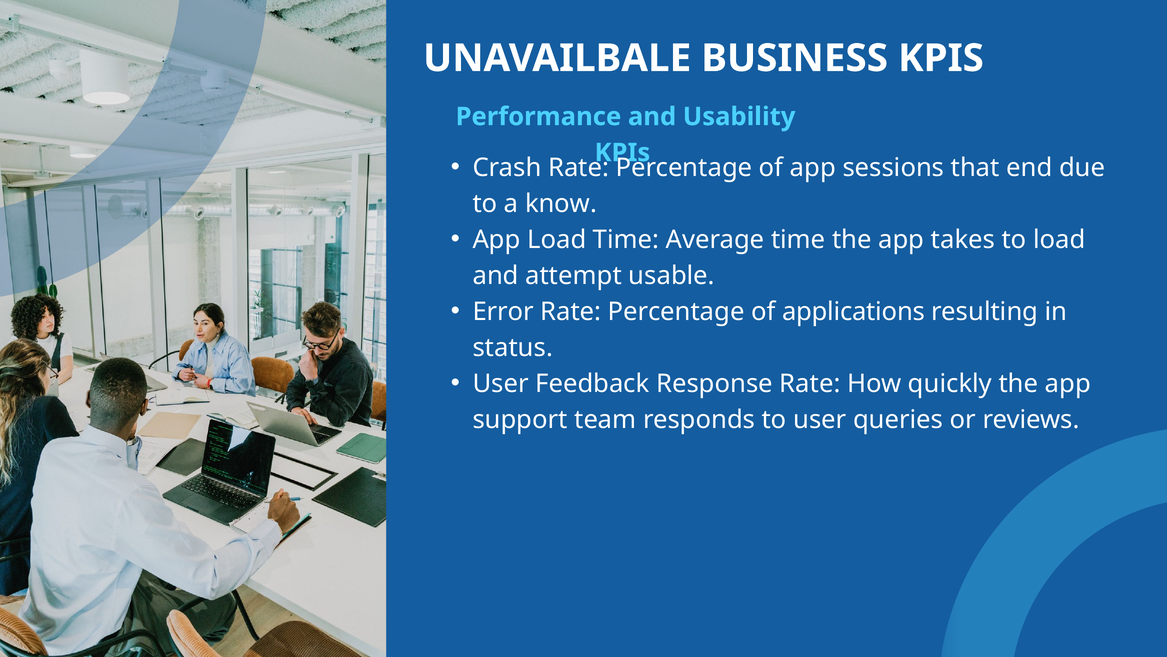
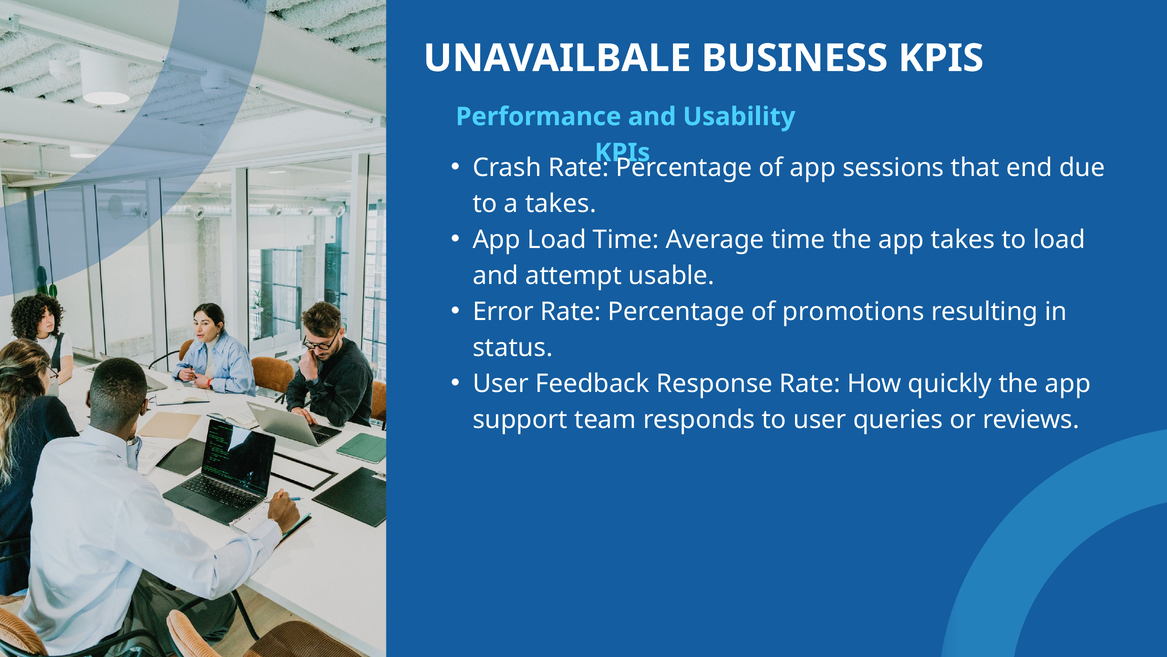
a know: know -> takes
applications: applications -> promotions
